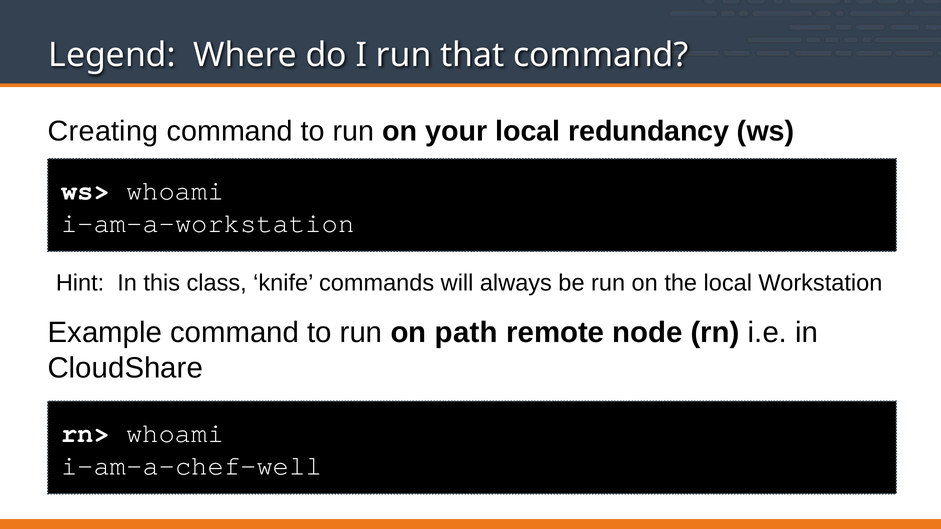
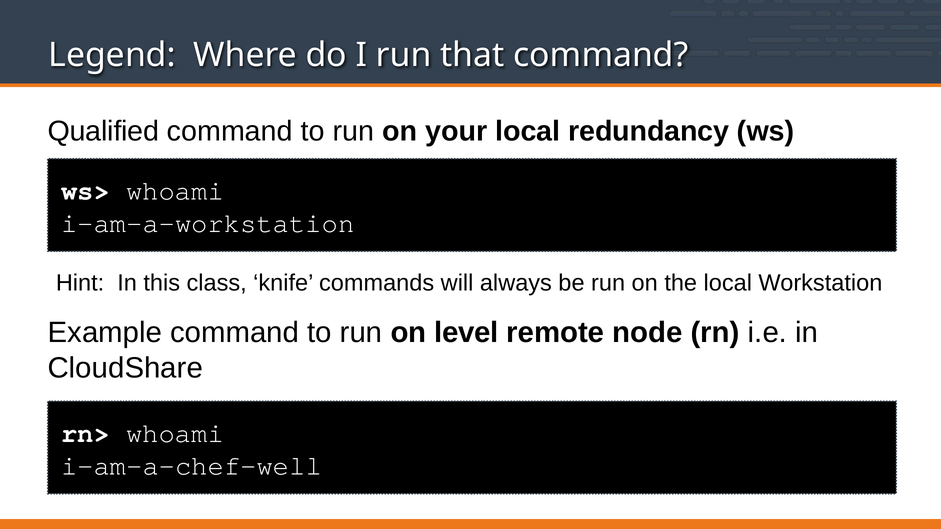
Creating: Creating -> Qualified
path: path -> level
